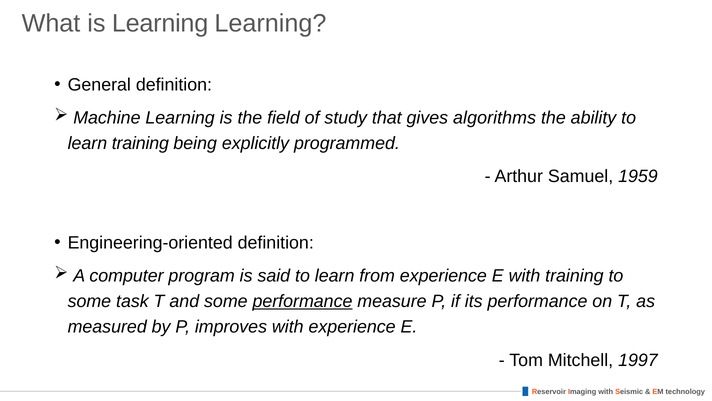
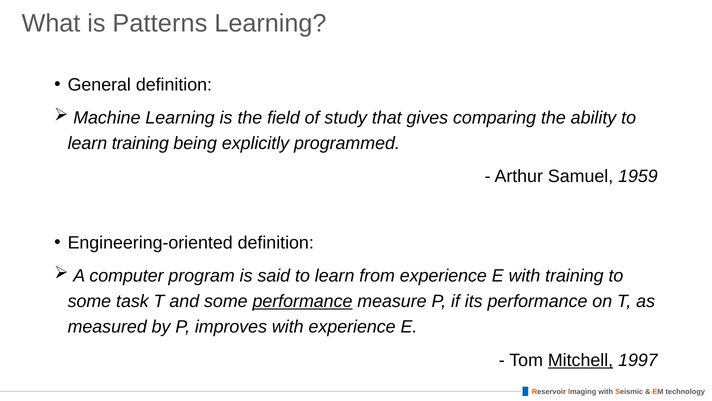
is Learning: Learning -> Patterns
algorithms: algorithms -> comparing
Mitchell underline: none -> present
